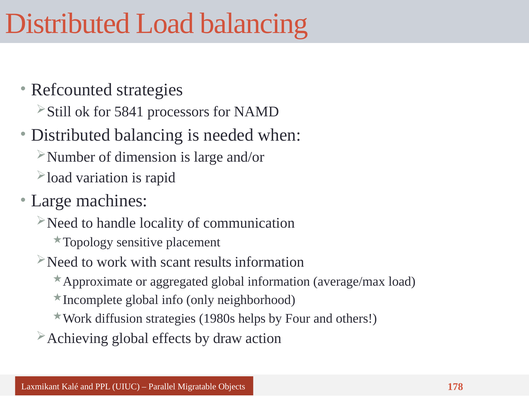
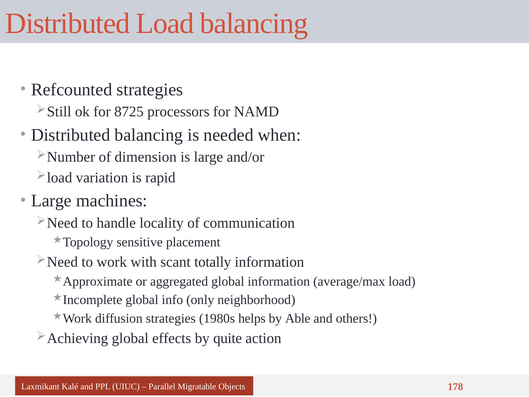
5841: 5841 -> 8725
results: results -> totally
Four: Four -> Able
draw: draw -> quite
